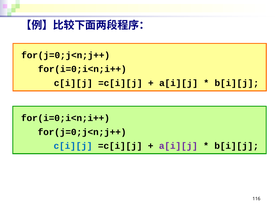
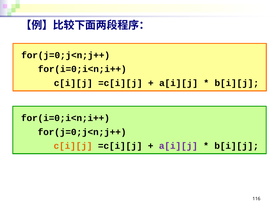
c[i][j at (73, 146) colour: blue -> orange
